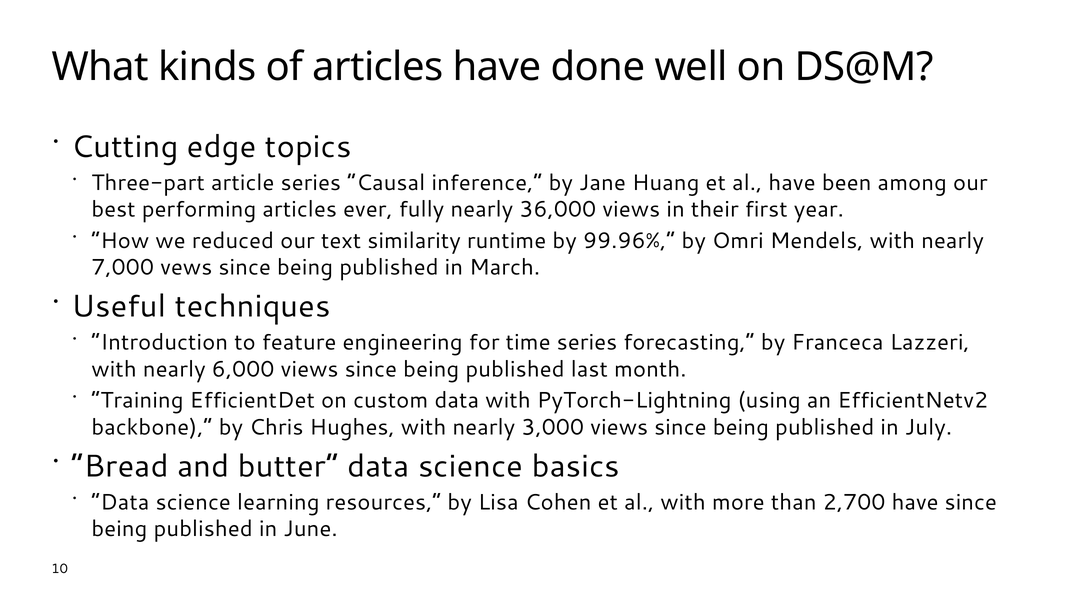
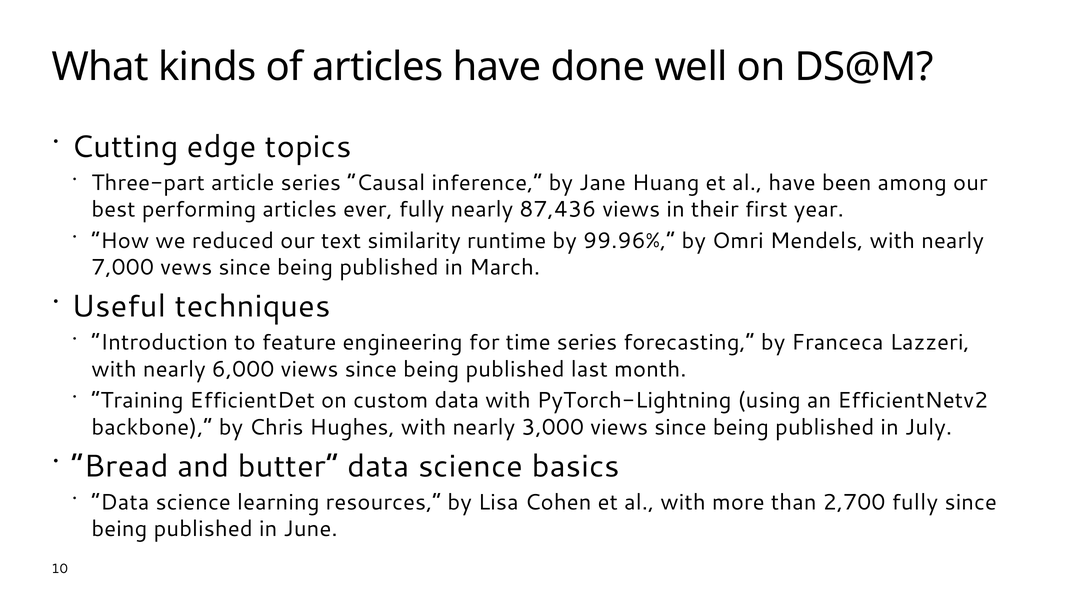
36,000: 36,000 -> 87,436
2,700 have: have -> fully
